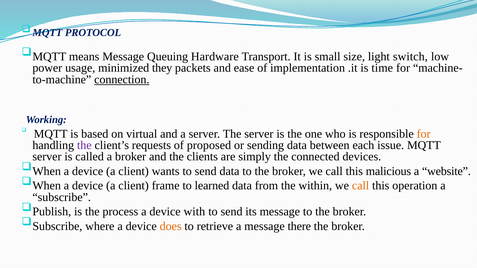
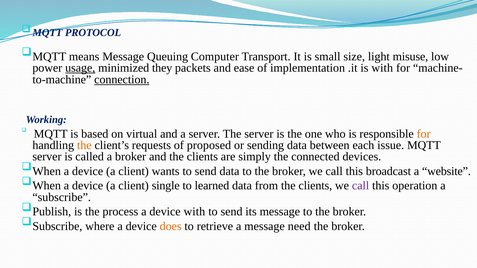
Hardware: Hardware -> Computer
switch: switch -> misuse
usage underline: none -> present
is time: time -> with
the at (84, 145) colour: purple -> orange
malicious: malicious -> broadcast
frame: frame -> single
from the within: within -> clients
call at (361, 186) colour: orange -> purple
there: there -> need
